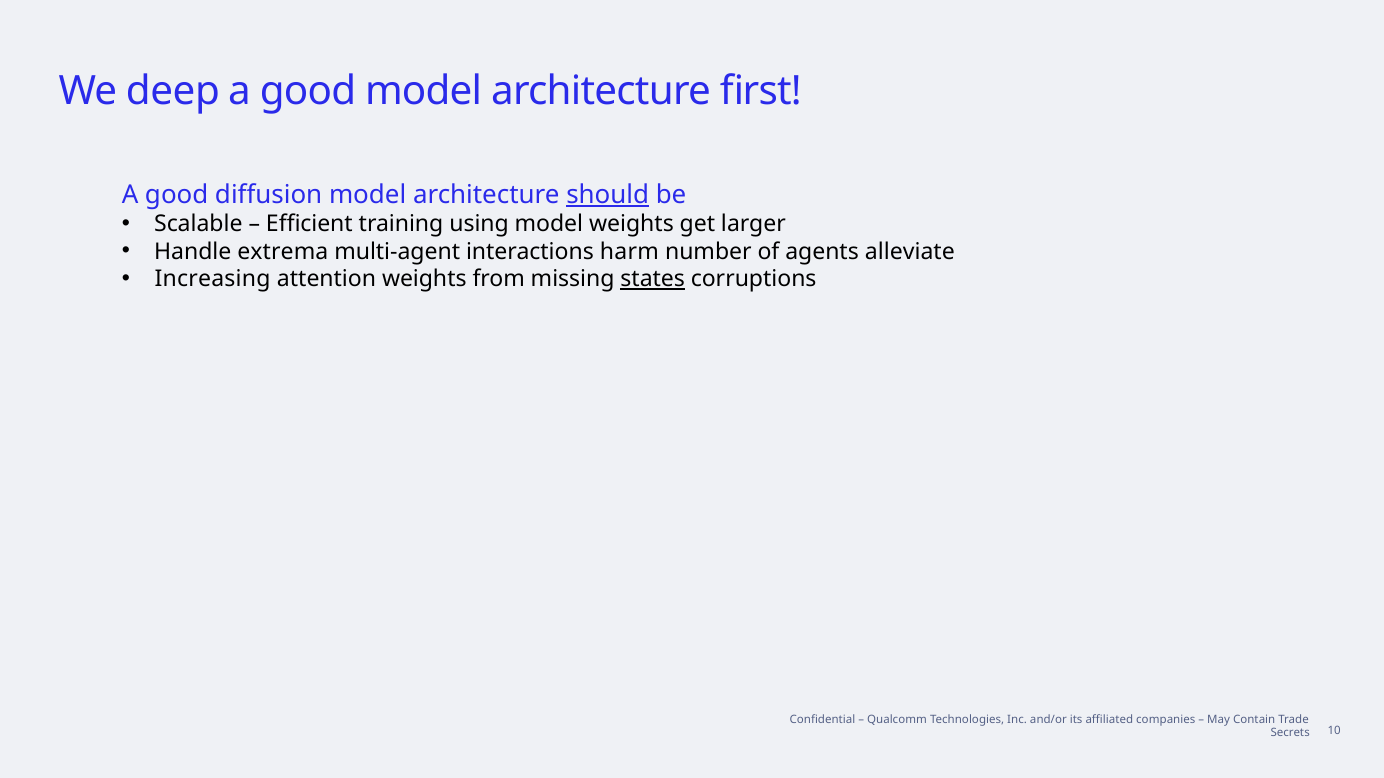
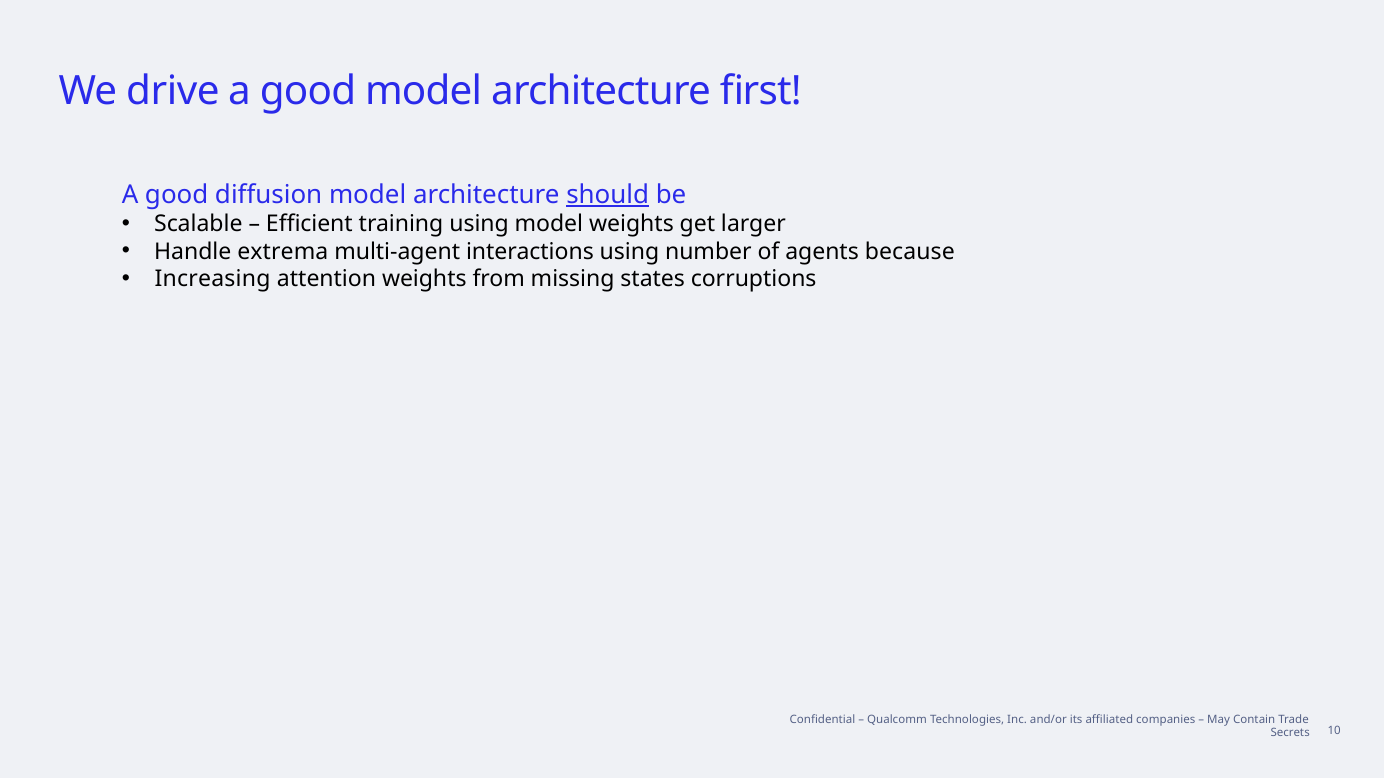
deep: deep -> drive
interactions harm: harm -> using
alleviate: alleviate -> because
states underline: present -> none
